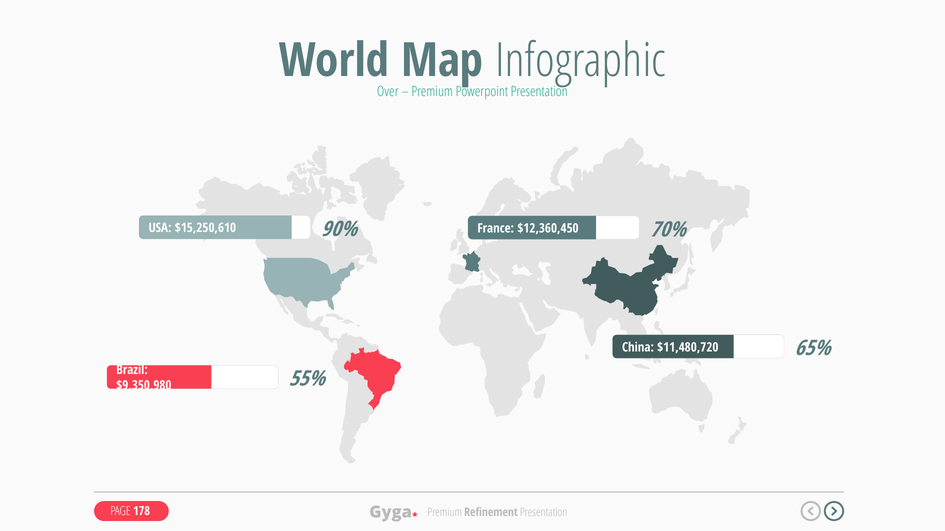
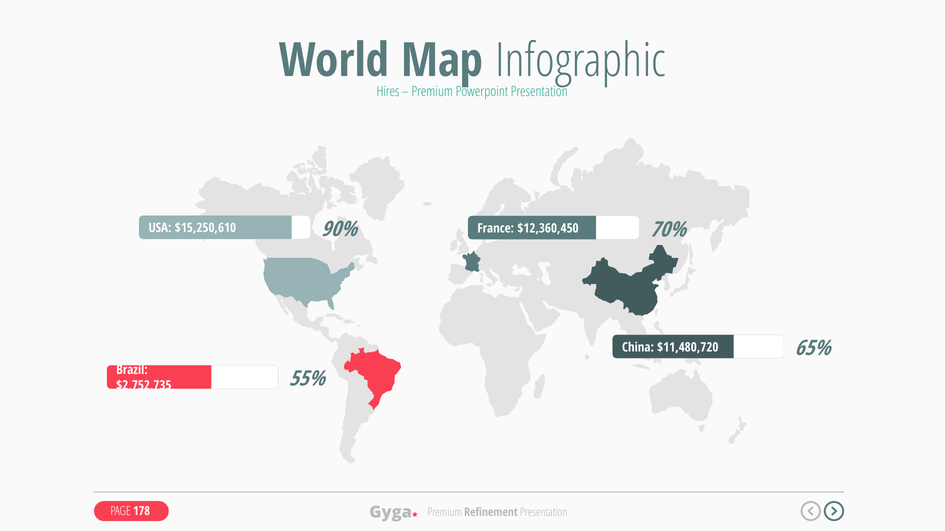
Over: Over -> Hires
$9,350,980: $9,350,980 -> $2,752,735
